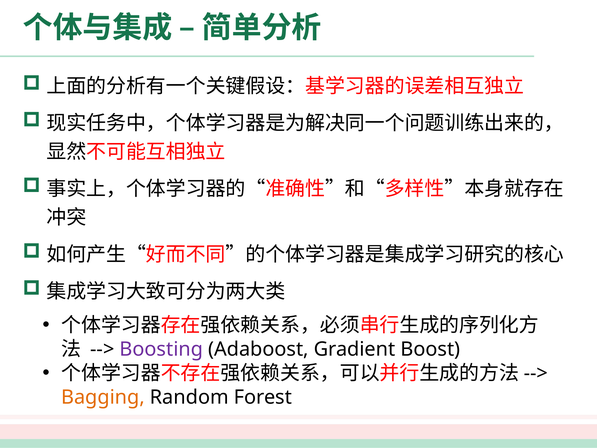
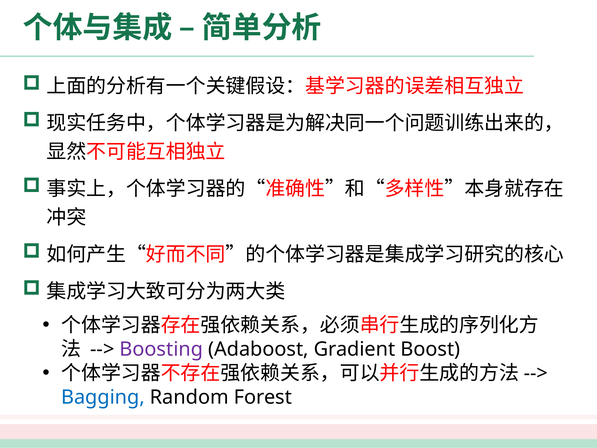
Bagging colour: orange -> blue
